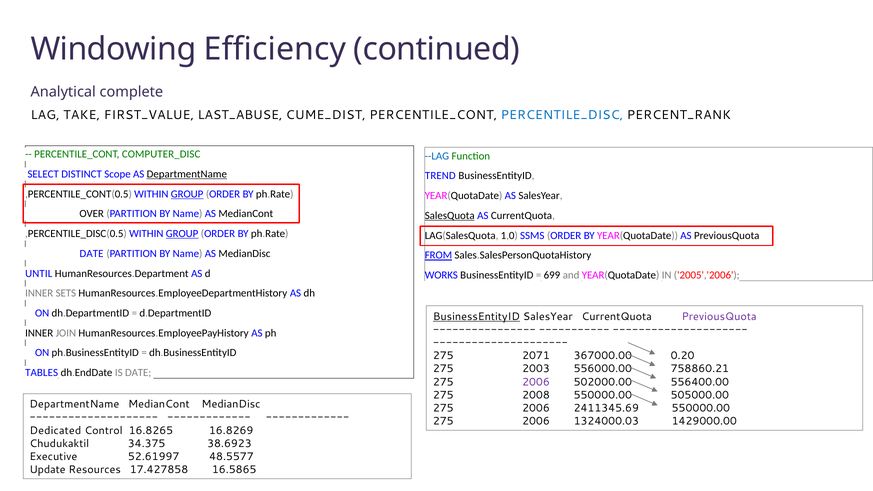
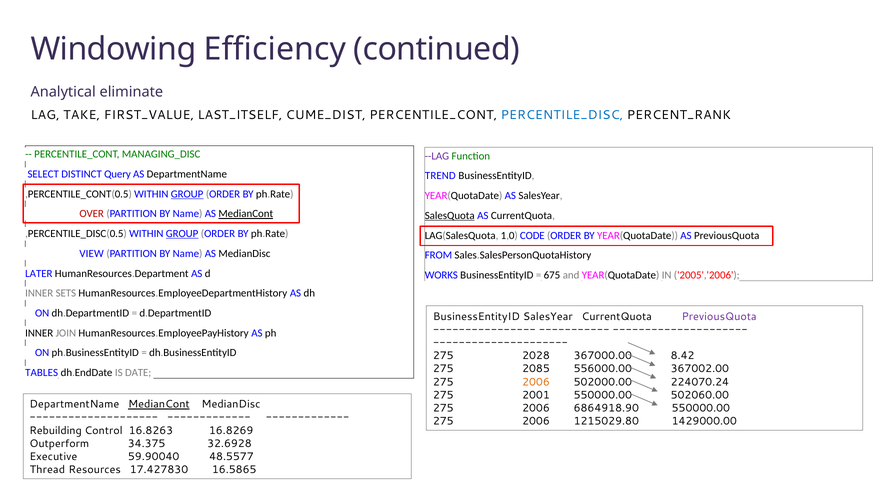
complete: complete -> eliminate
LAST_ABUSE: LAST_ABUSE -> LAST_ITSELF
COMPUTER_DISC: COMPUTER_DISC -> MANAGING_DISC
--LAG colour: blue -> purple
Scope: Scope -> Query
DepartmentName at (187, 174) underline: present -> none
OVER colour: black -> red
MedianCont at (246, 214) underline: none -> present
SSMS: SSMS -> CODE
DATE at (92, 254): DATE -> VIEW
FROM underline: present -> none
UNTIL: UNTIL -> LATER
699: 699 -> 675
BusinessEntityID at (476, 316) underline: present -> none
2071: 2071 -> 2028
0.20: 0.20 -> 8.42
2003: 2003 -> 2085
758860.21: 758860.21 -> 367002.00
2006 at (536, 382) colour: purple -> orange
556400.00: 556400.00 -> 224070.24
2008: 2008 -> 2001
505000.00: 505000.00 -> 502060.00
MedianCont at (159, 404) underline: none -> present
2411345.69: 2411345.69 -> 6864918.90
1324000.03: 1324000.03 -> 1215029.80
Dedicated: Dedicated -> Rebuilding
16.8265: 16.8265 -> 16.8263
Chudukaktil: Chudukaktil -> Outperform
38.6923: 38.6923 -> 32.6928
52.61997: 52.61997 -> 59.90040
Update: Update -> Thread
17.427858: 17.427858 -> 17.427830
